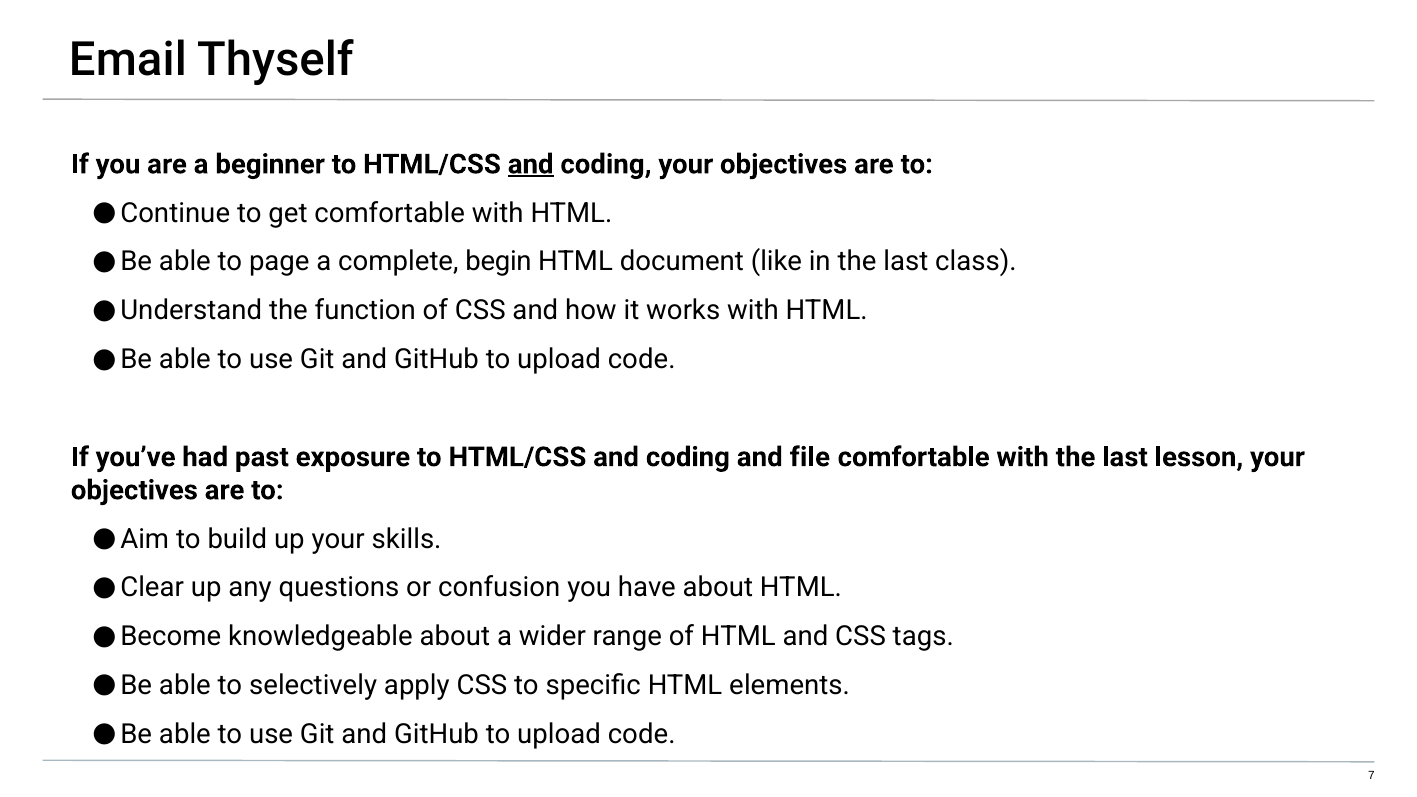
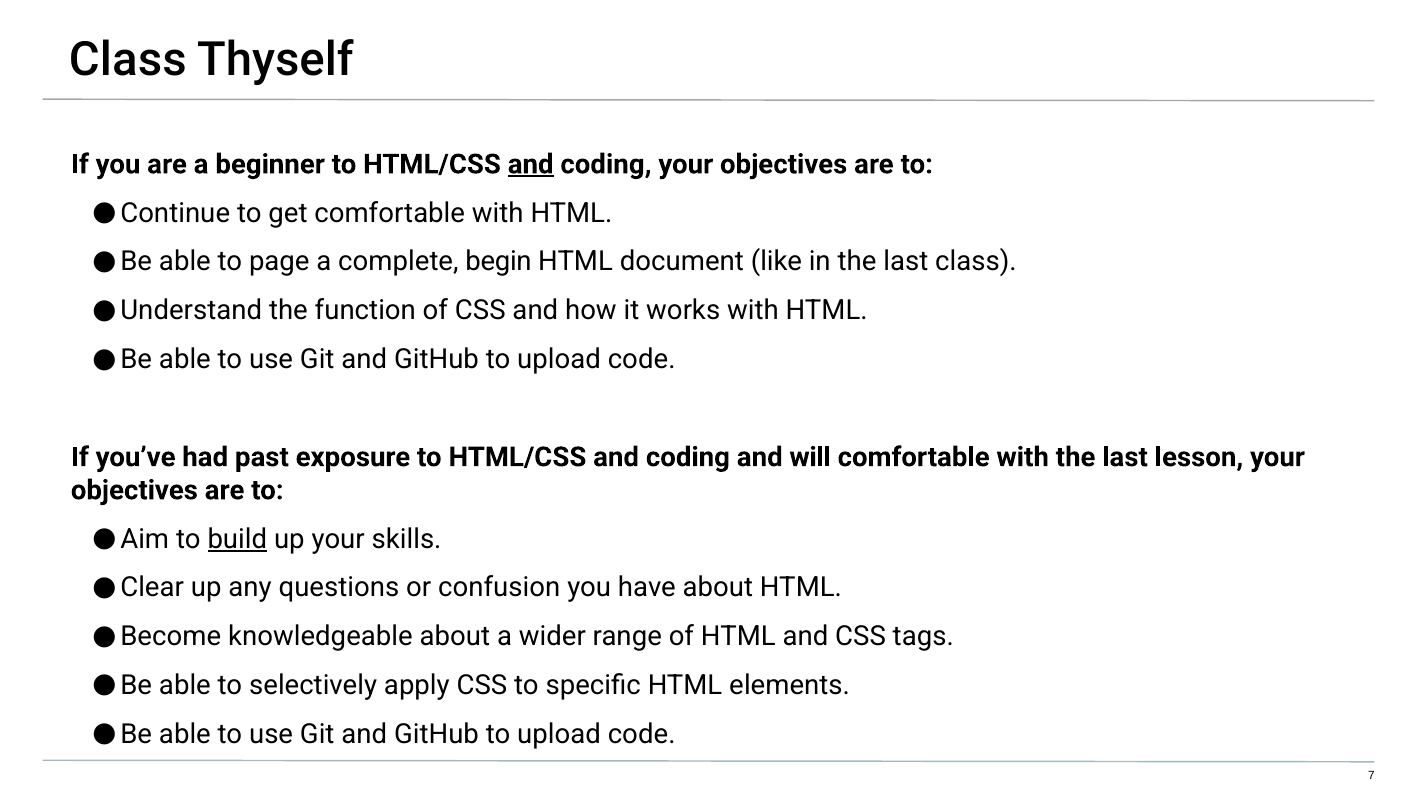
Email at (128, 60): Email -> Class
file: file -> will
build underline: none -> present
